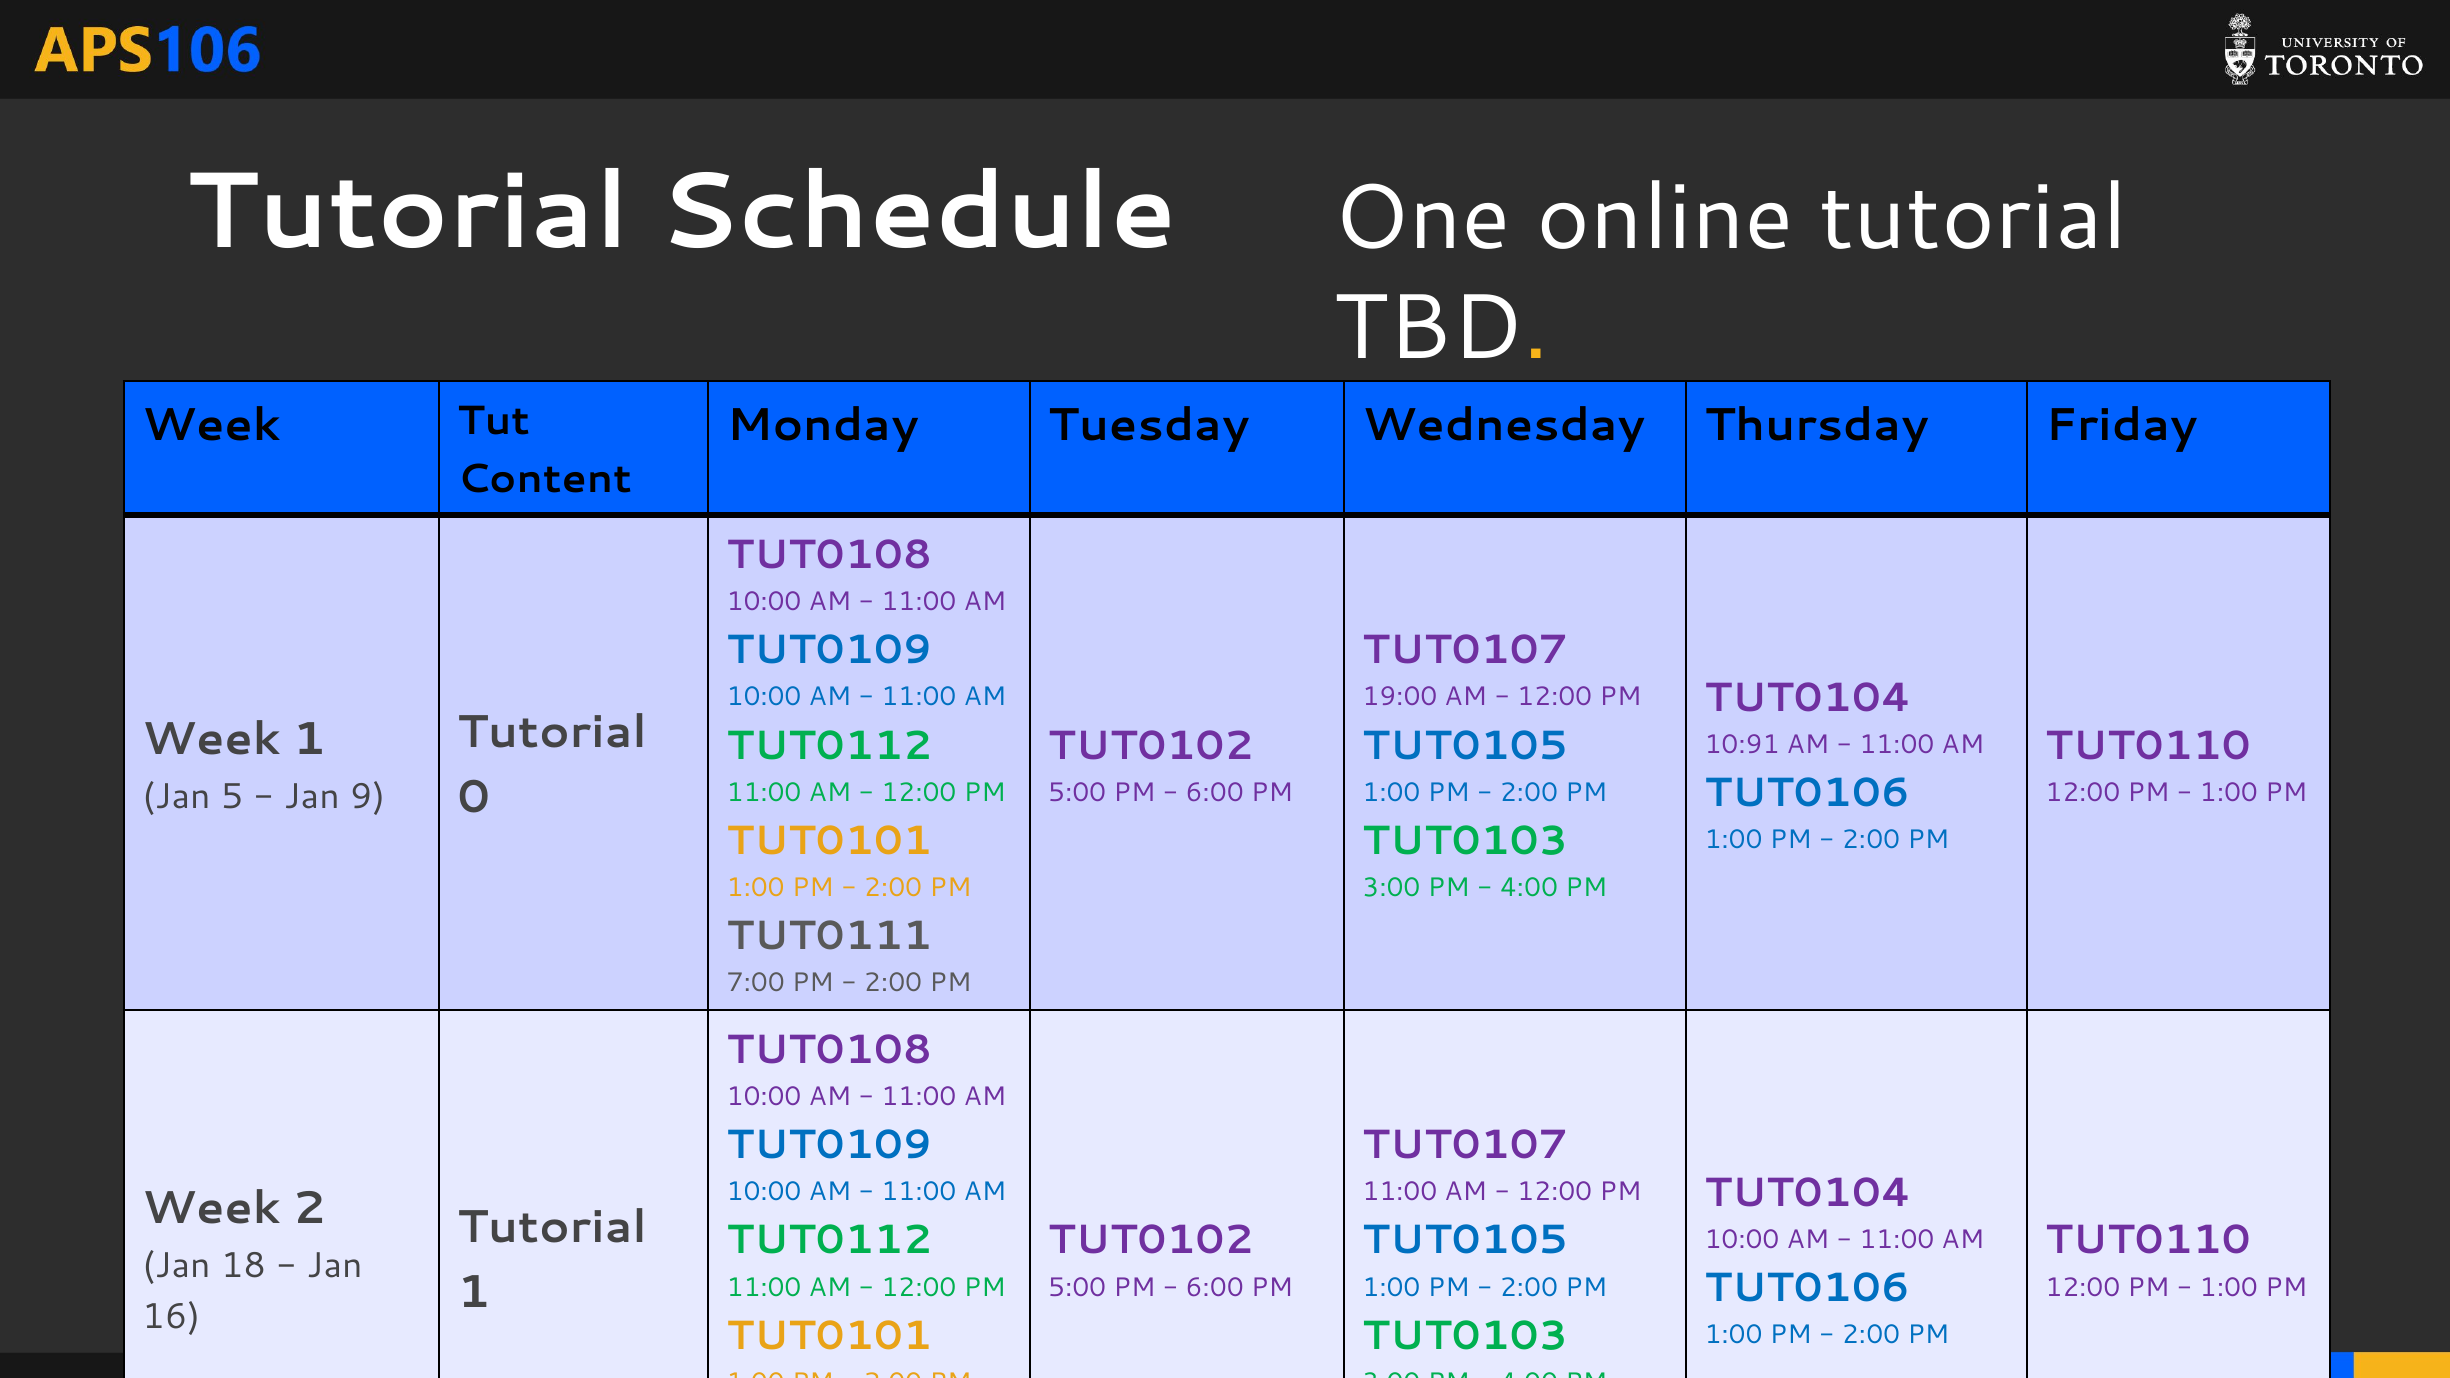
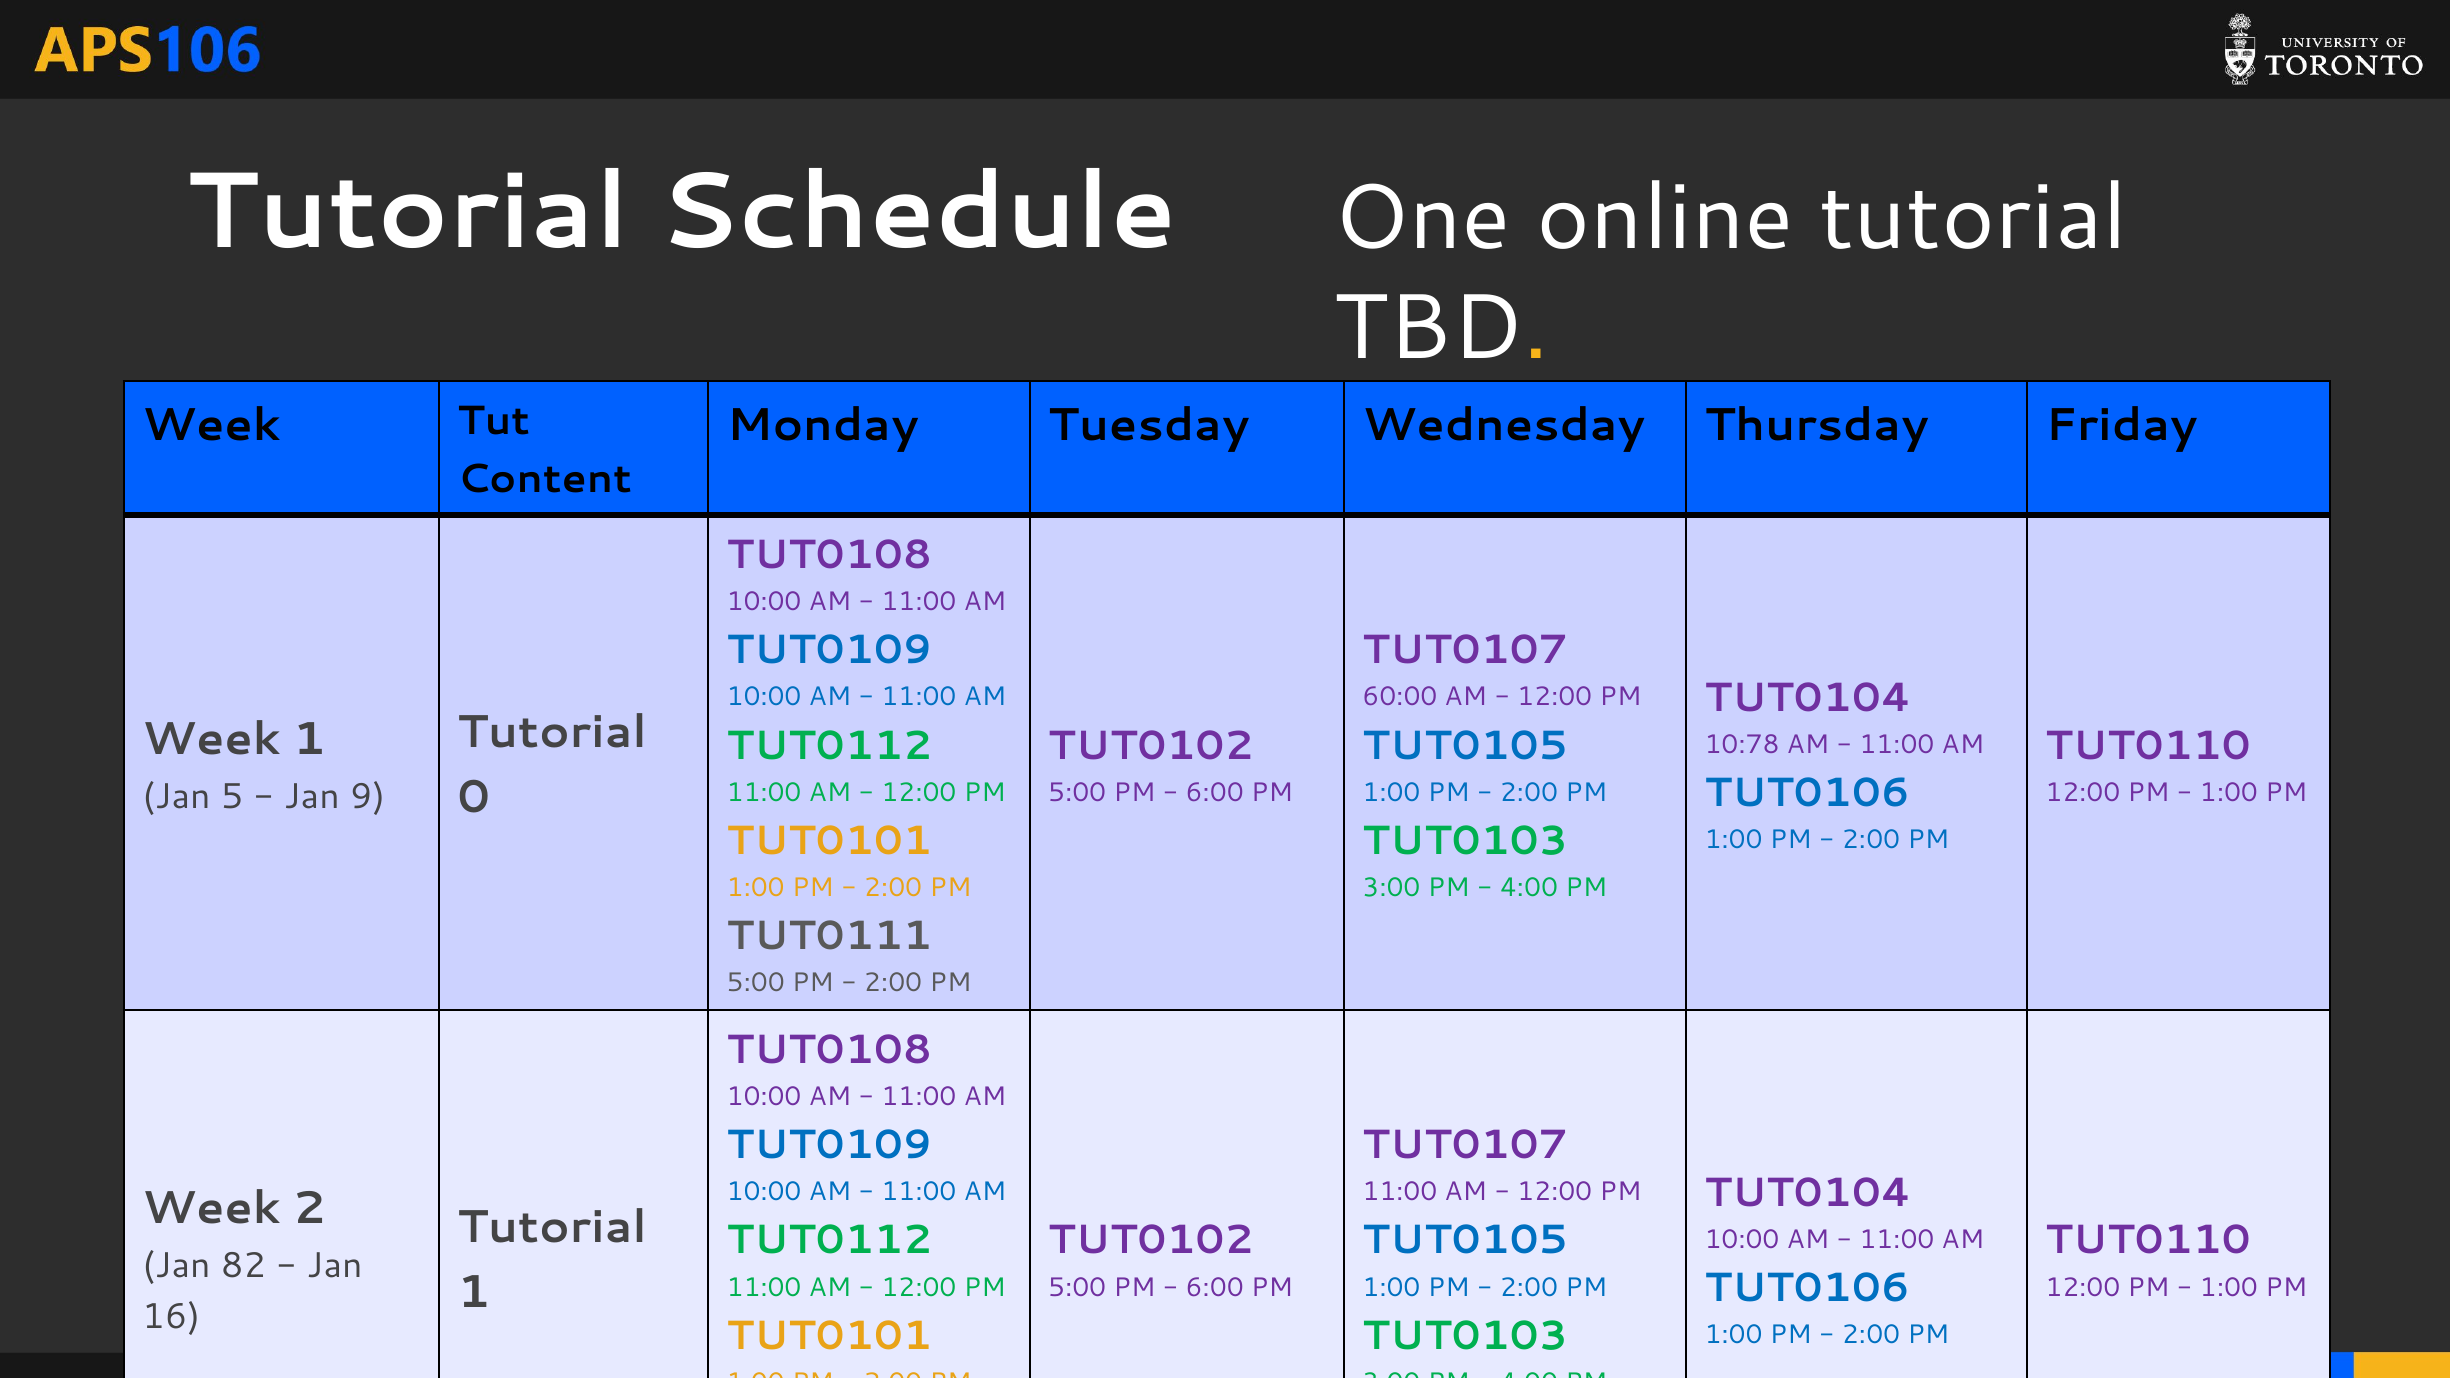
19:00: 19:00 -> 60:00
10:91: 10:91 -> 10:78
7:00 at (756, 983): 7:00 -> 5:00
18: 18 -> 82
